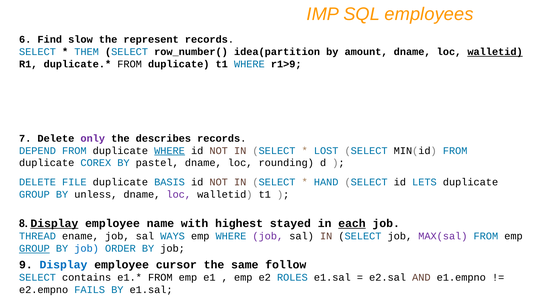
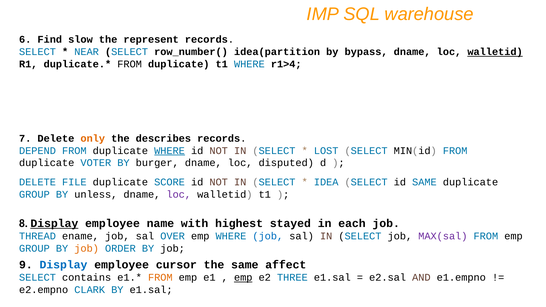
employees: employees -> warehouse
THEM: THEM -> NEAR
amount: amount -> bypass
r1>9: r1>9 -> r1>4
only colour: purple -> orange
COREX: COREX -> VOTER
pastel: pastel -> burger
rounding: rounding -> disputed
BASIS: BASIS -> SCORE
HAND: HAND -> IDEA
id LETS: LETS -> SAME
each underline: present -> none
WAYS: WAYS -> OVER
job at (268, 236) colour: purple -> blue
GROUP at (34, 249) underline: present -> none
job at (87, 249) colour: blue -> orange
follow: follow -> affect
FROM at (160, 278) colour: black -> orange
emp at (243, 278) underline: none -> present
ROLES: ROLES -> THREE
FAILS: FAILS -> CLARK
